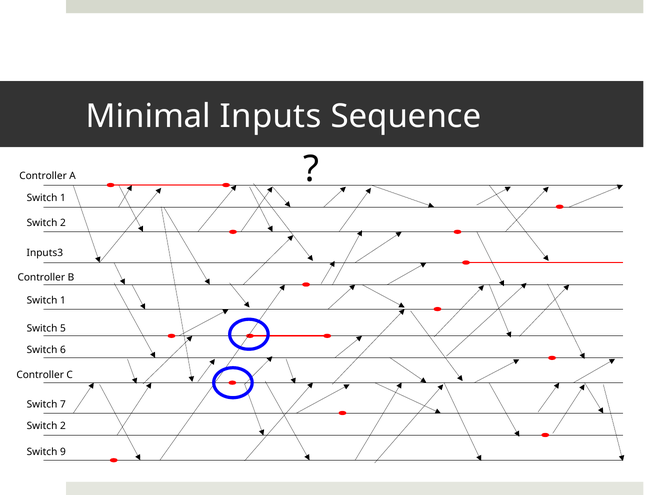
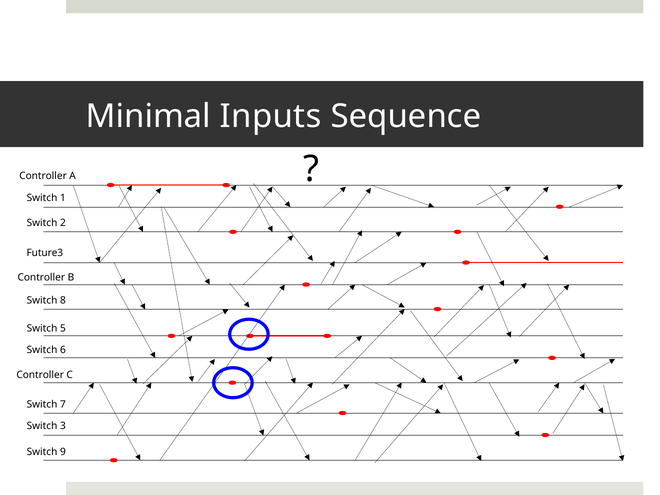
Inputs3: Inputs3 -> Future3
1 at (63, 300): 1 -> 8
2 at (63, 426): 2 -> 3
